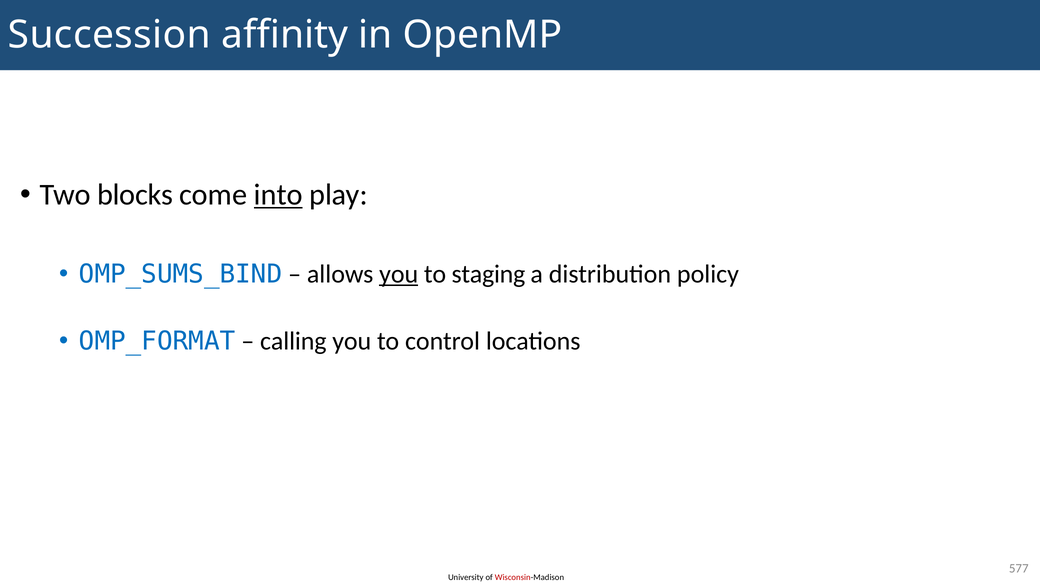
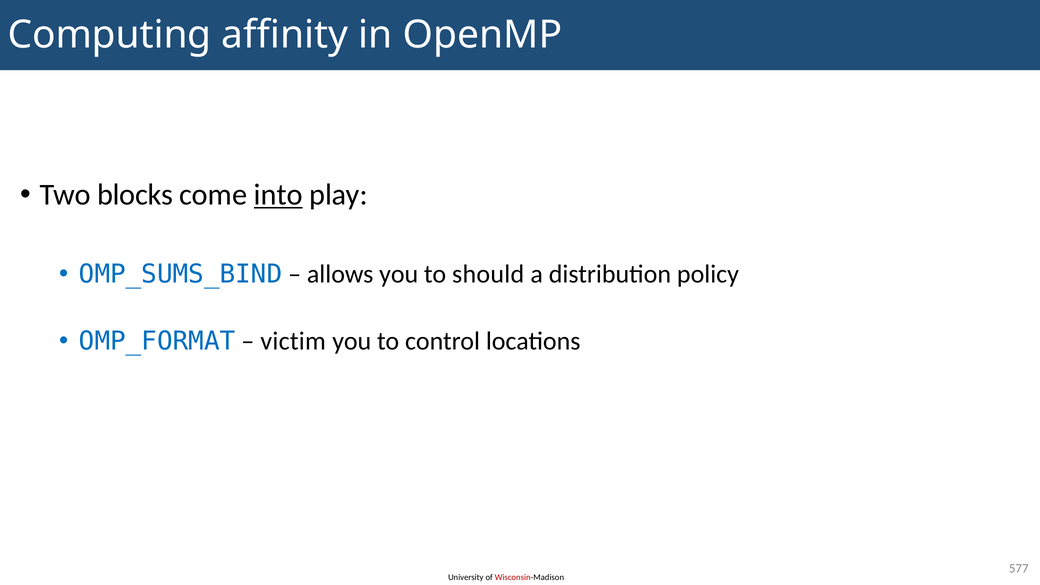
Succession: Succession -> Computing
you at (399, 274) underline: present -> none
staging: staging -> should
calling: calling -> victim
